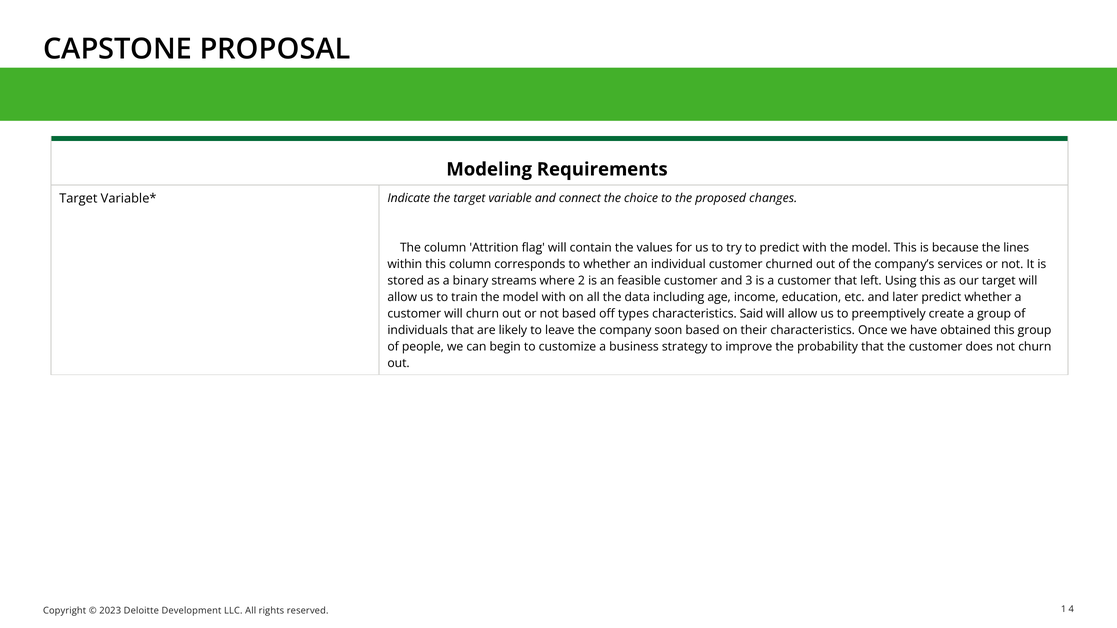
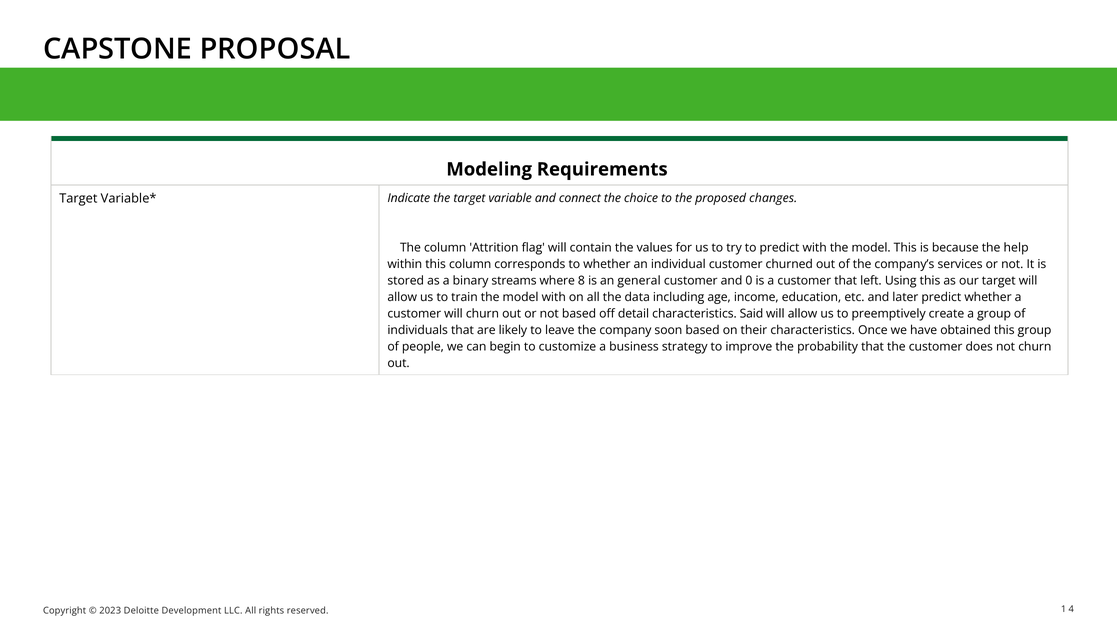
lines: lines -> help
2: 2 -> 8
feasible: feasible -> general
3: 3 -> 0
types: types -> detail
